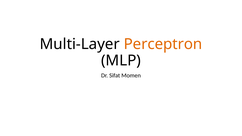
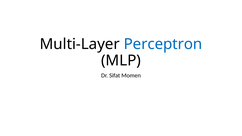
Perceptron colour: orange -> blue
